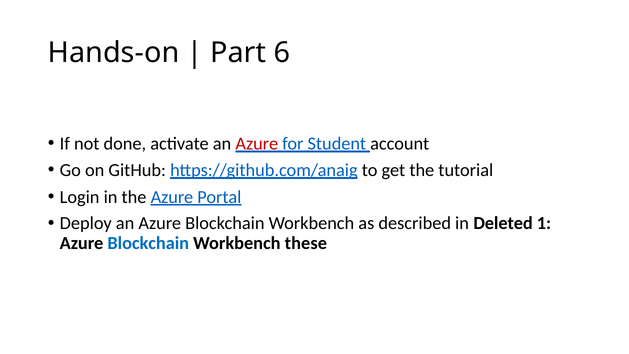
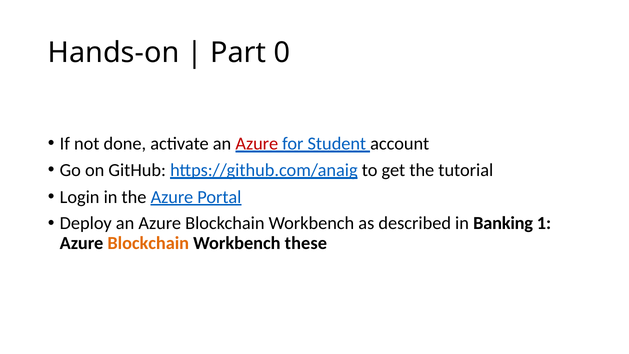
6: 6 -> 0
Deleted: Deleted -> Banking
Blockchain at (148, 243) colour: blue -> orange
